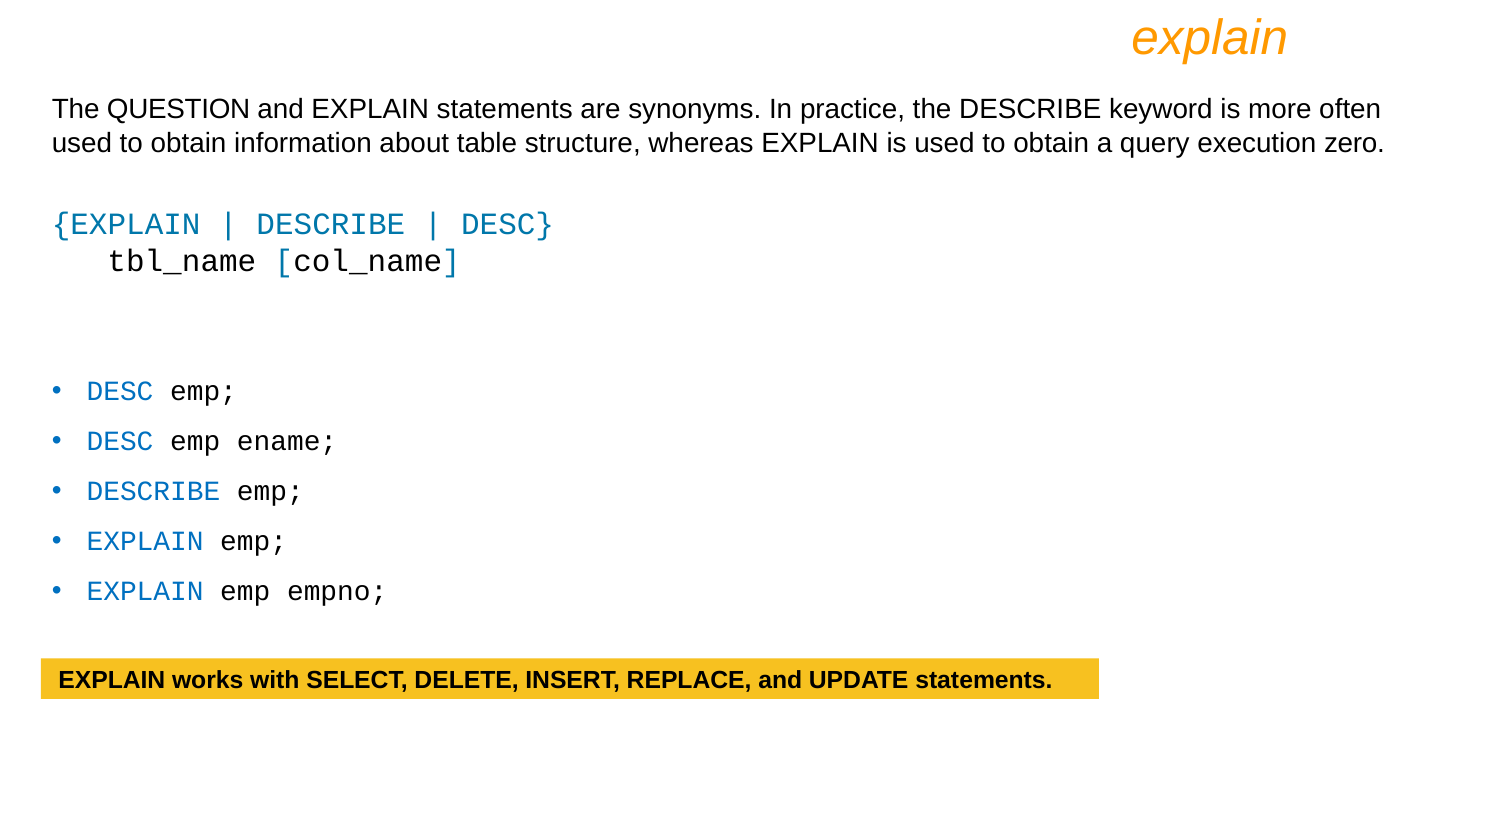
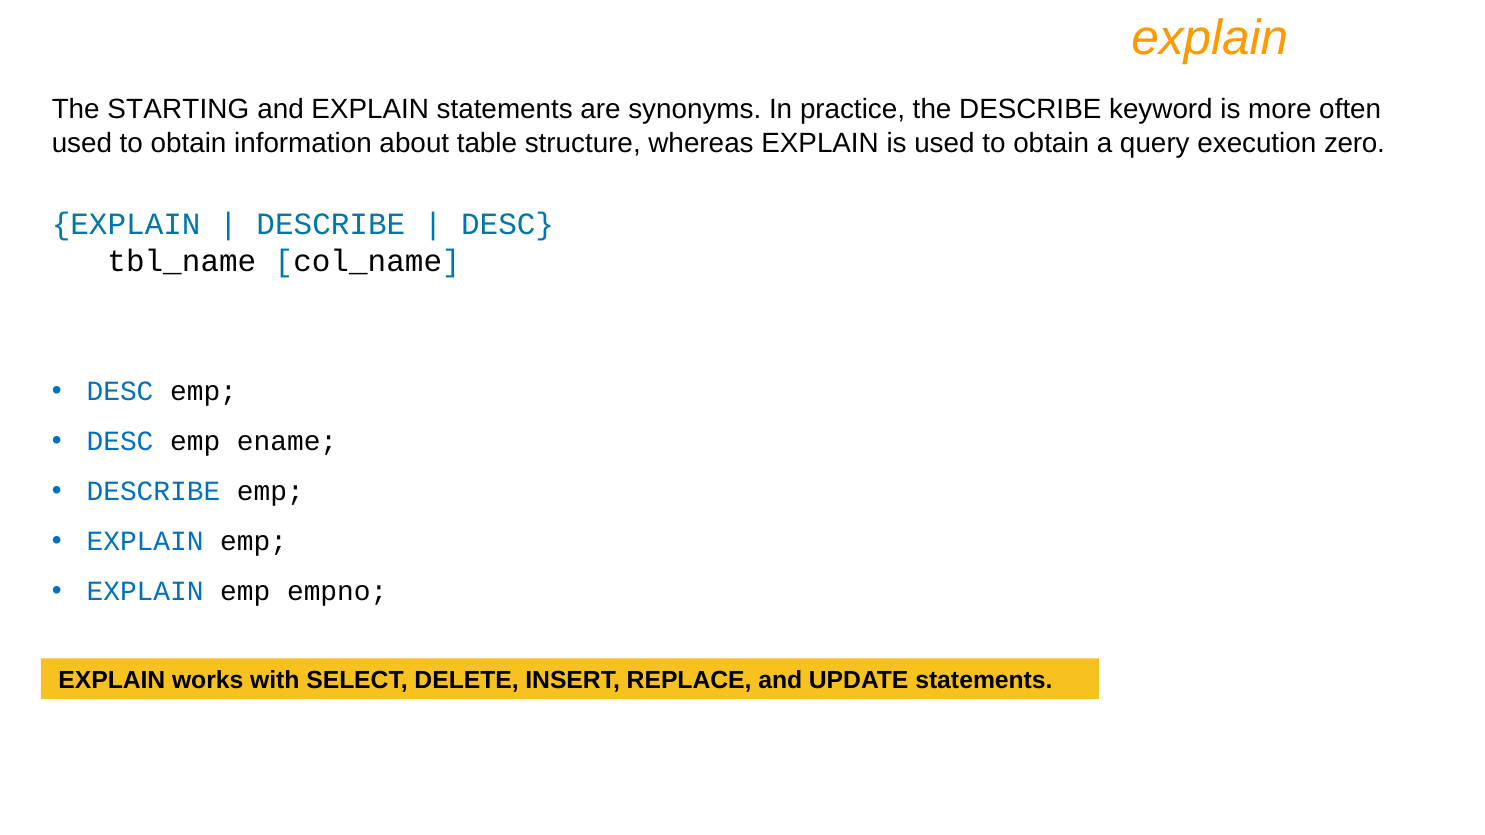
QUESTION: QUESTION -> STARTING
